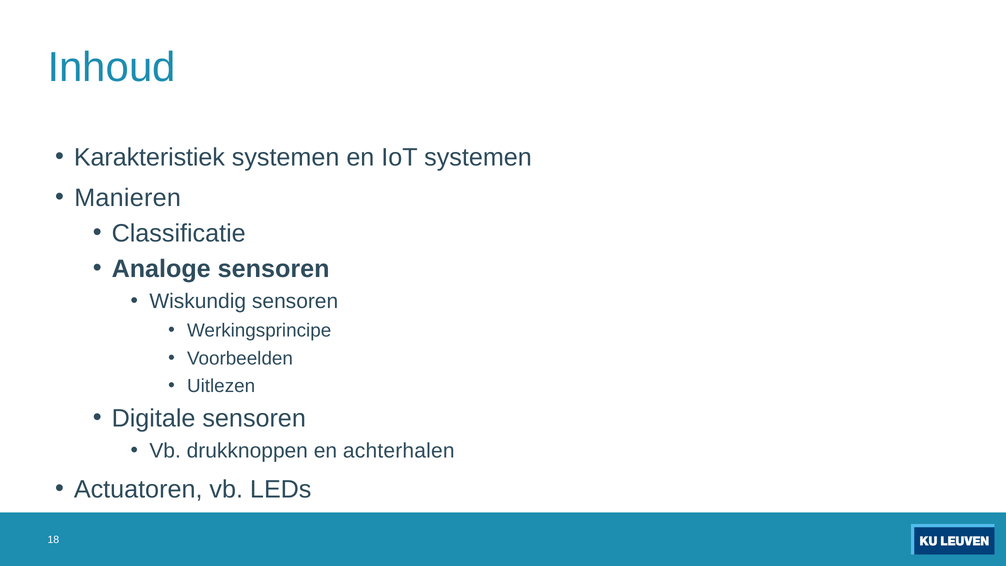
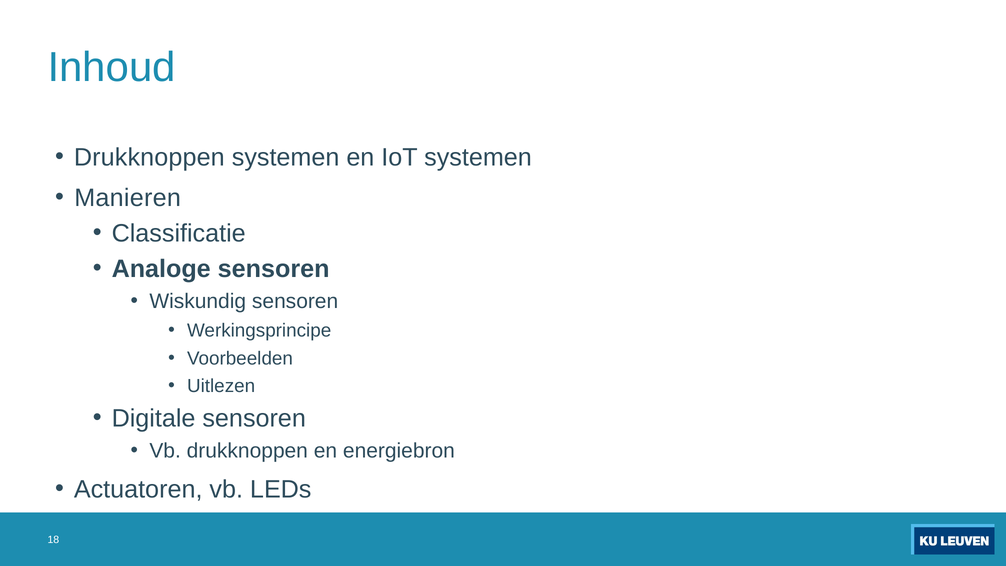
Karakteristiek at (149, 157): Karakteristiek -> Drukknoppen
achterhalen: achterhalen -> energiebron
